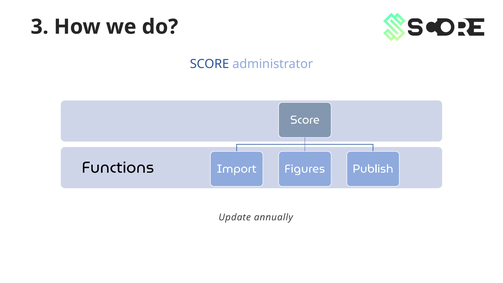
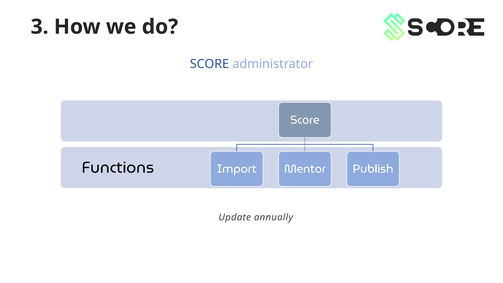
Figures: Figures -> Mentor
